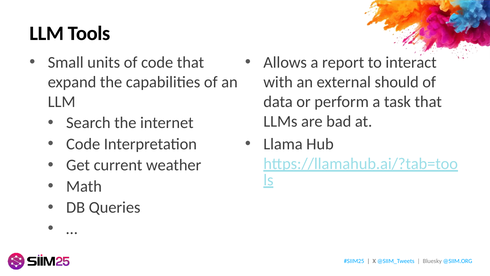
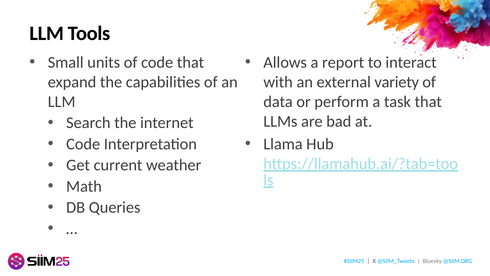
should: should -> variety
